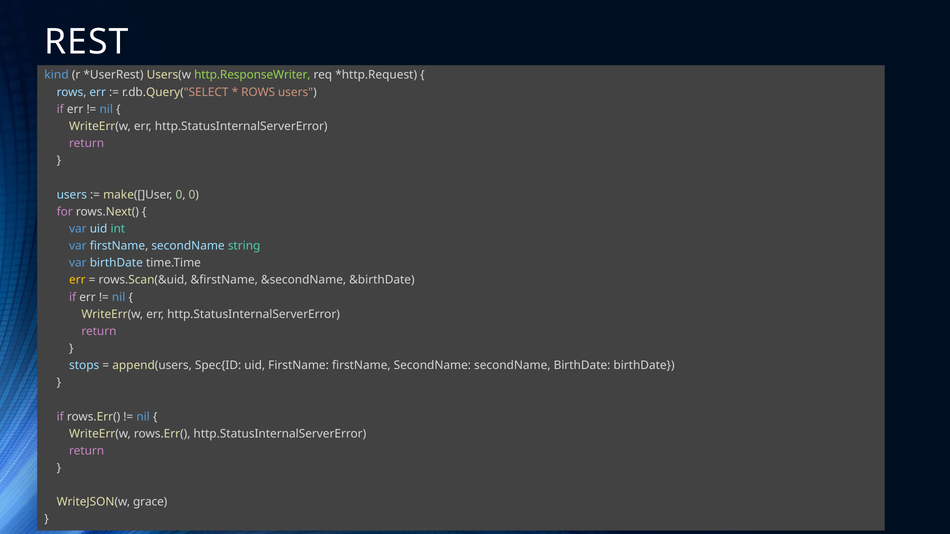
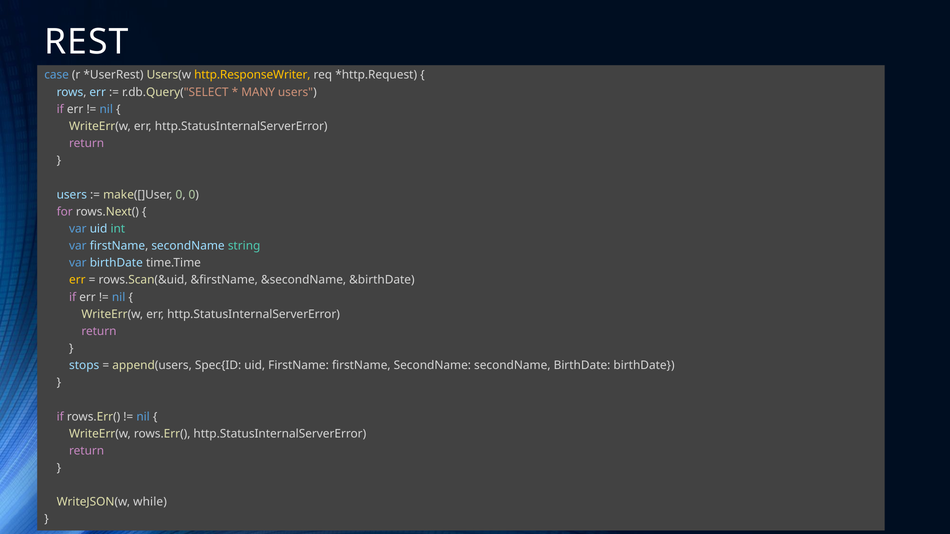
kind: kind -> case
http.ResponseWriter colour: light green -> yellow
ROWS at (258, 92): ROWS -> MANY
grace: grace -> while
